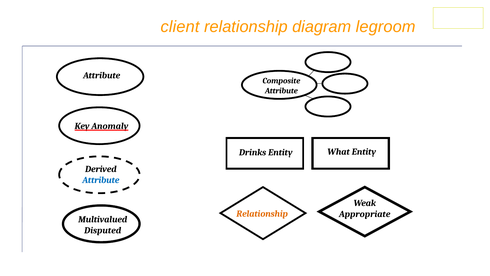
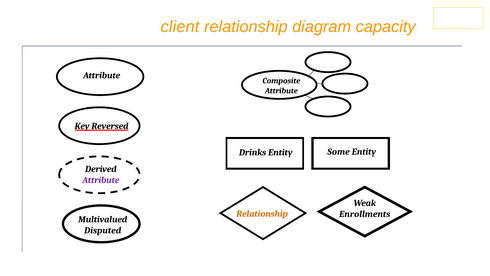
legroom: legroom -> capacity
Anomaly: Anomaly -> Reversed
What: What -> Some
Attribute at (101, 180) colour: blue -> purple
Appropriate: Appropriate -> Enrollments
